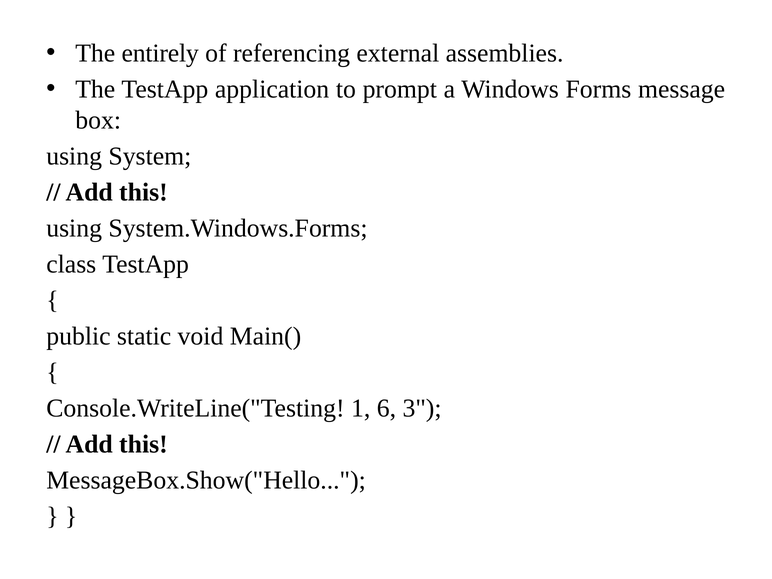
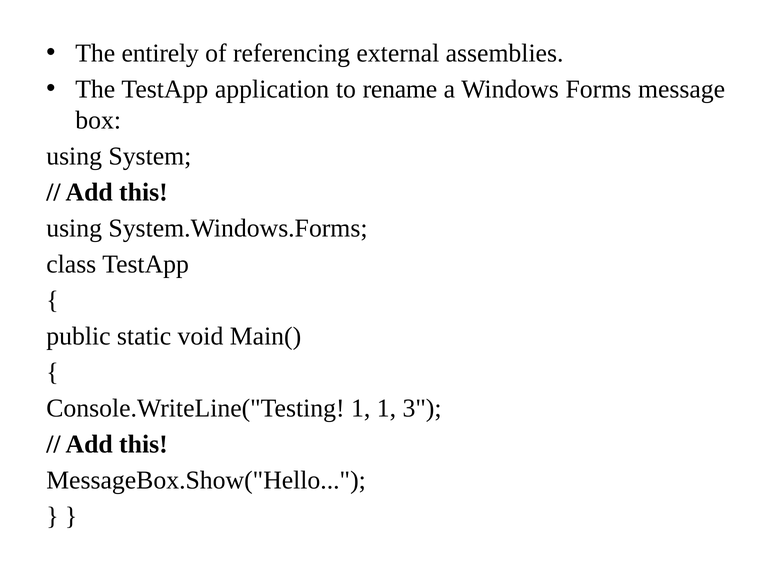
prompt: prompt -> rename
1 6: 6 -> 1
